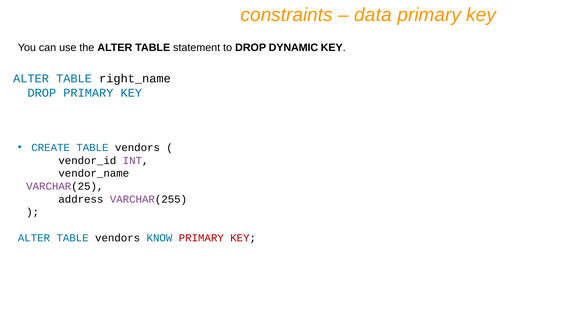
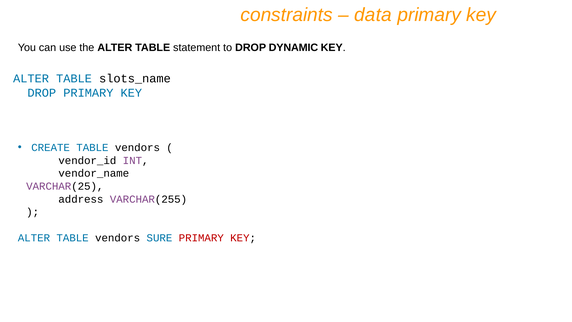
right_name: right_name -> slots_name
KNOW: KNOW -> SURE
